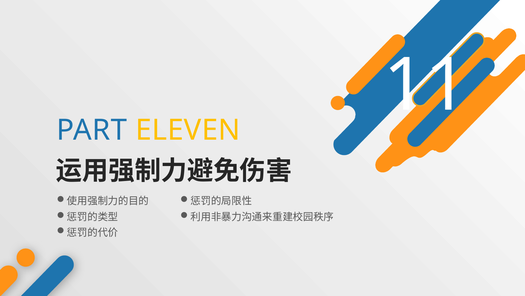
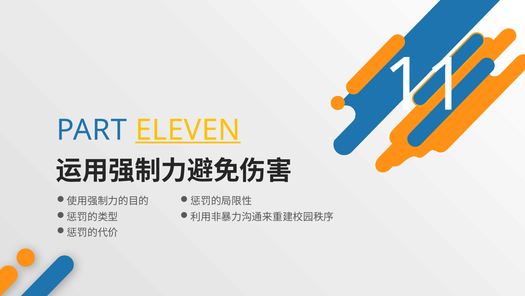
ELEVEN underline: none -> present
